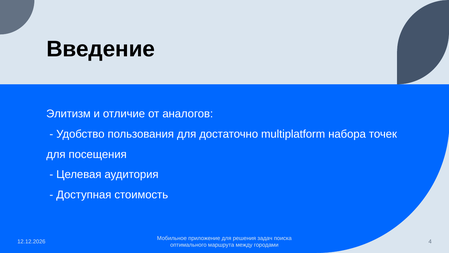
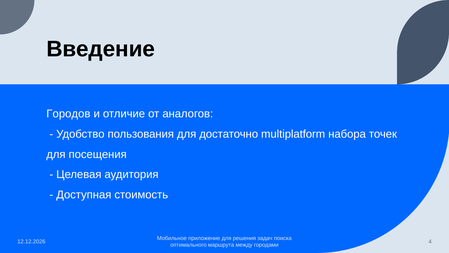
Элитизм: Элитизм -> Городов
